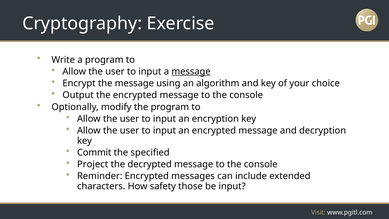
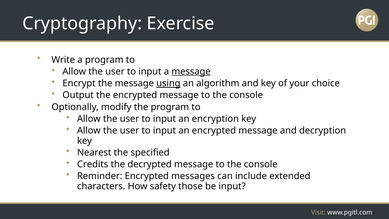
using underline: none -> present
Commit: Commit -> Nearest
Project: Project -> Credits
